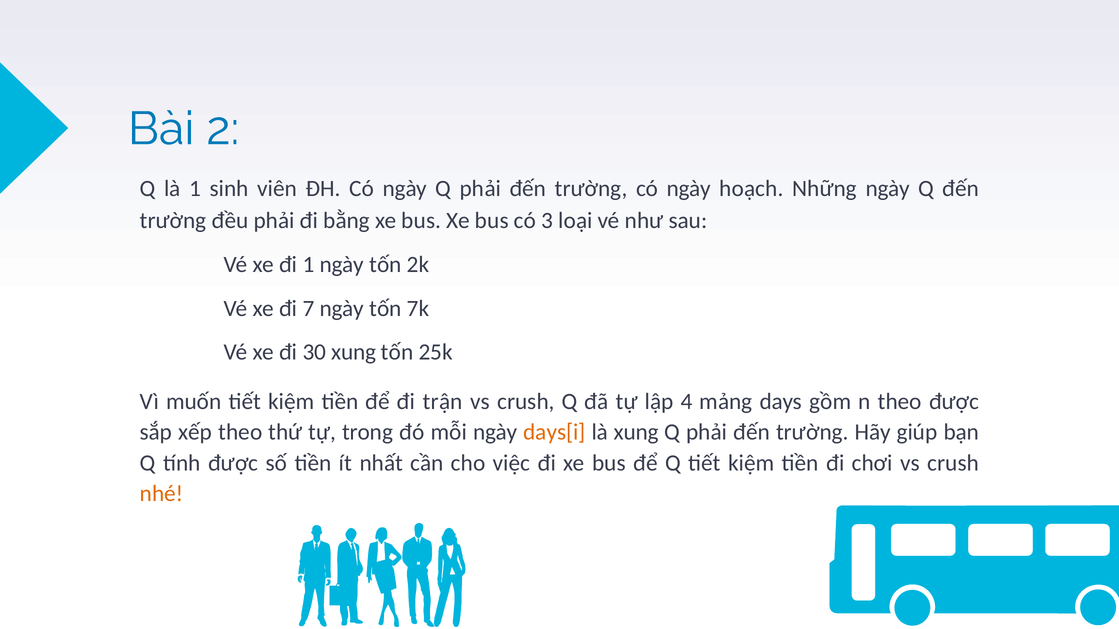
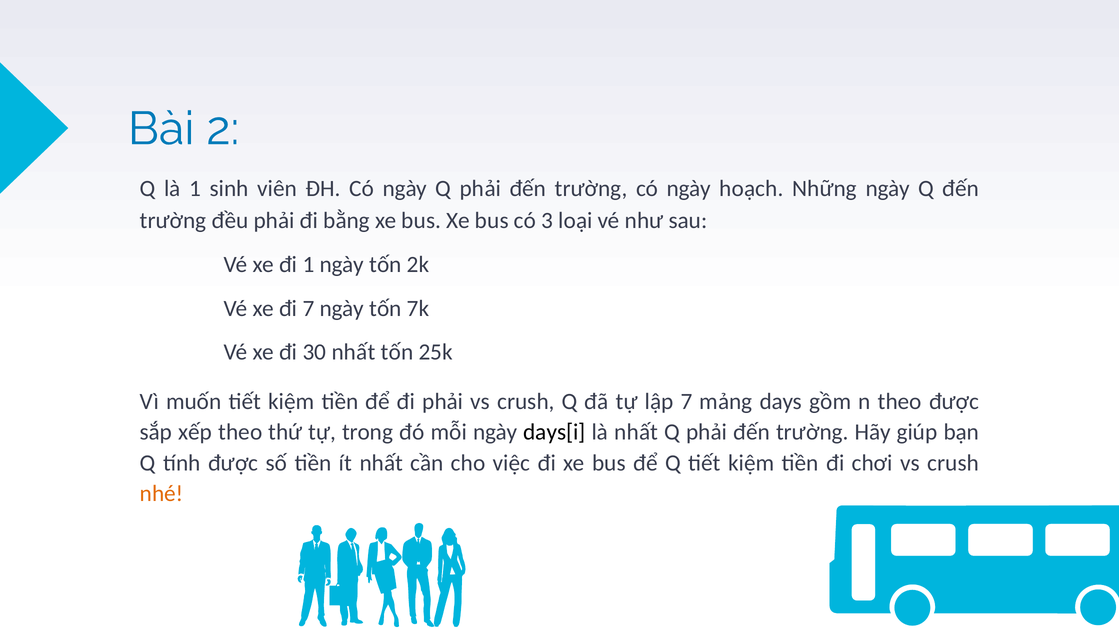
30 xung: xung -> nhất
đi trận: trận -> phải
lập 4: 4 -> 7
days[i colour: orange -> black
là xung: xung -> nhất
